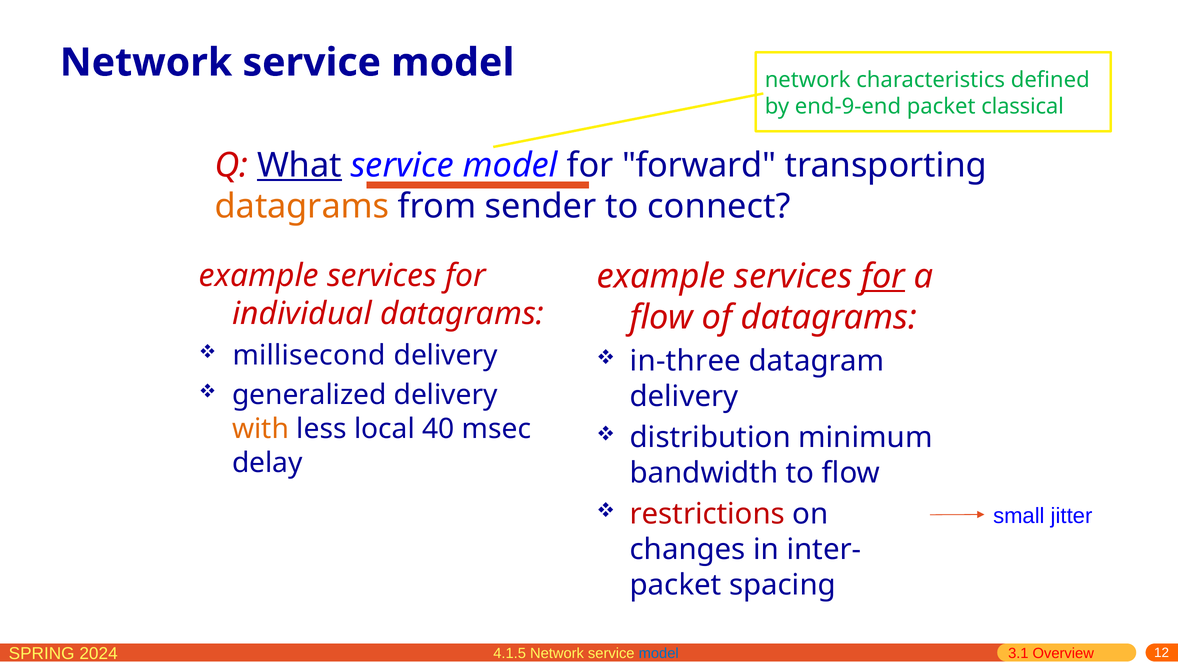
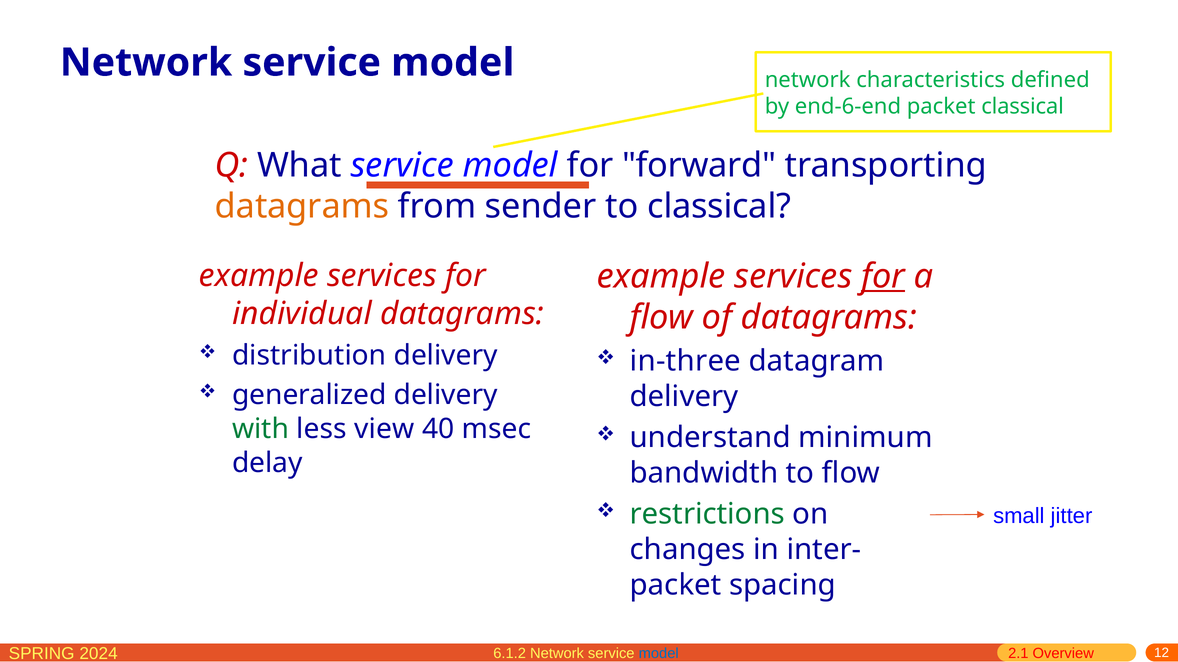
end-9-end: end-9-end -> end-6-end
What underline: present -> none
to connect: connect -> classical
millisecond: millisecond -> distribution
with colour: orange -> green
local: local -> view
distribution: distribution -> understand
restrictions colour: red -> green
4.1.5: 4.1.5 -> 6.1.2
3.1: 3.1 -> 2.1
